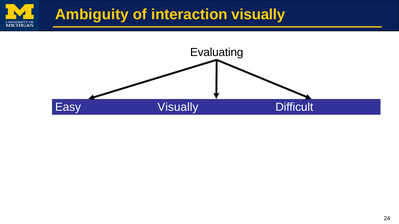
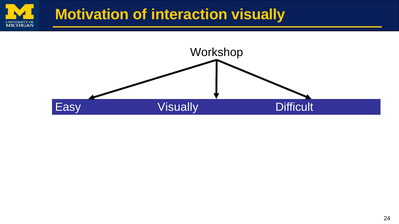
Ambiguity: Ambiguity -> Motivation
Evaluating: Evaluating -> Workshop
